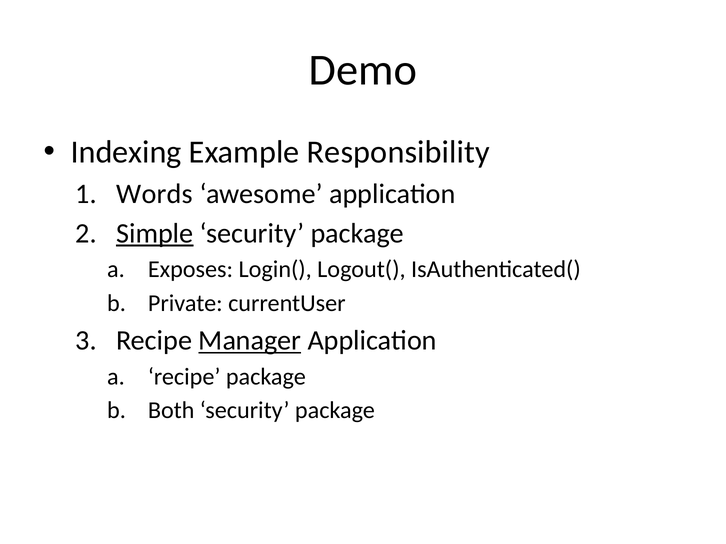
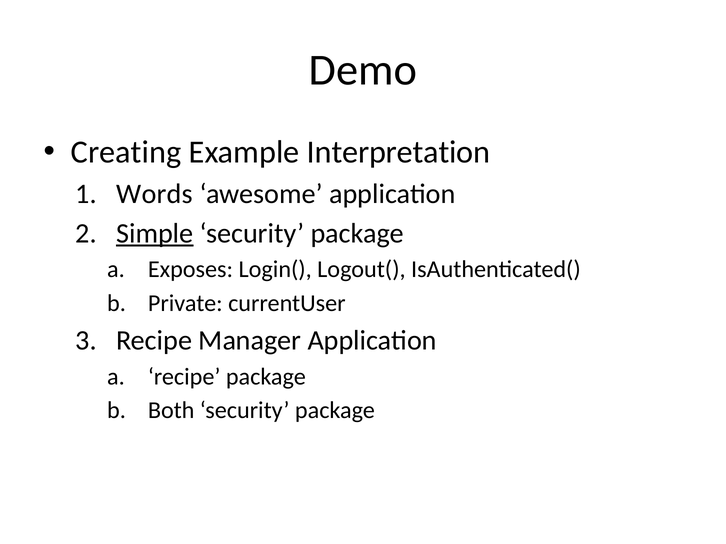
Indexing: Indexing -> Creating
Responsibility: Responsibility -> Interpretation
Manager underline: present -> none
